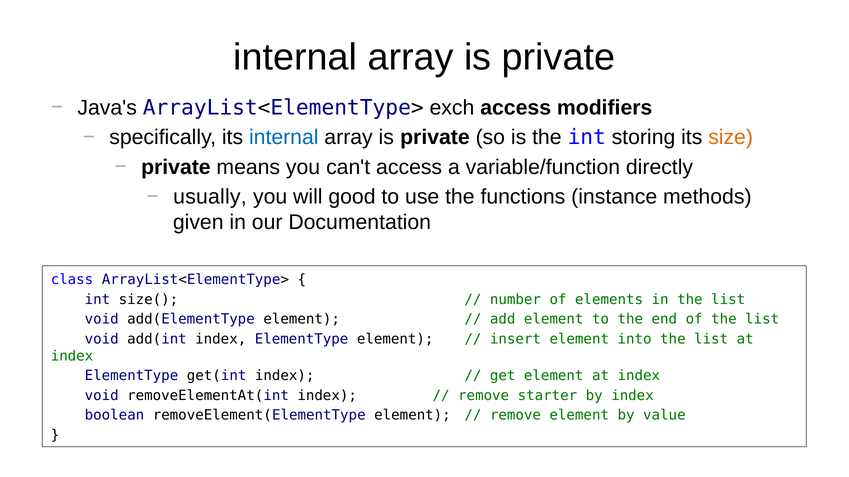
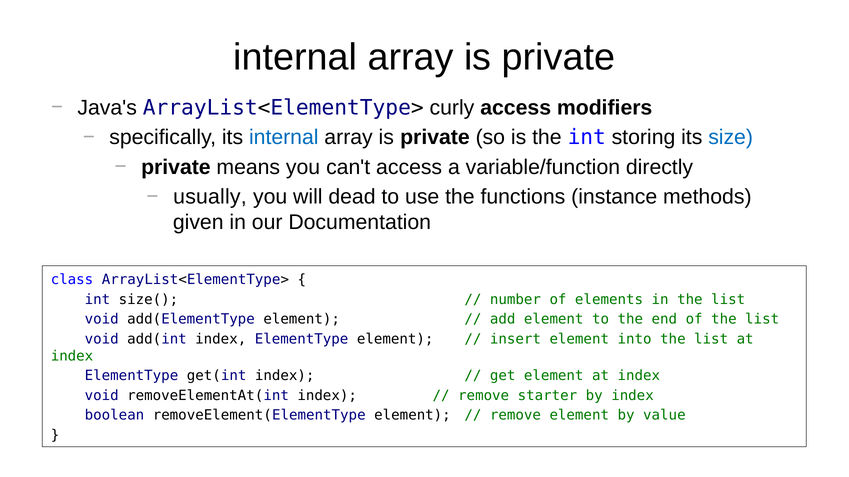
exch: exch -> curly
size colour: orange -> blue
good: good -> dead
